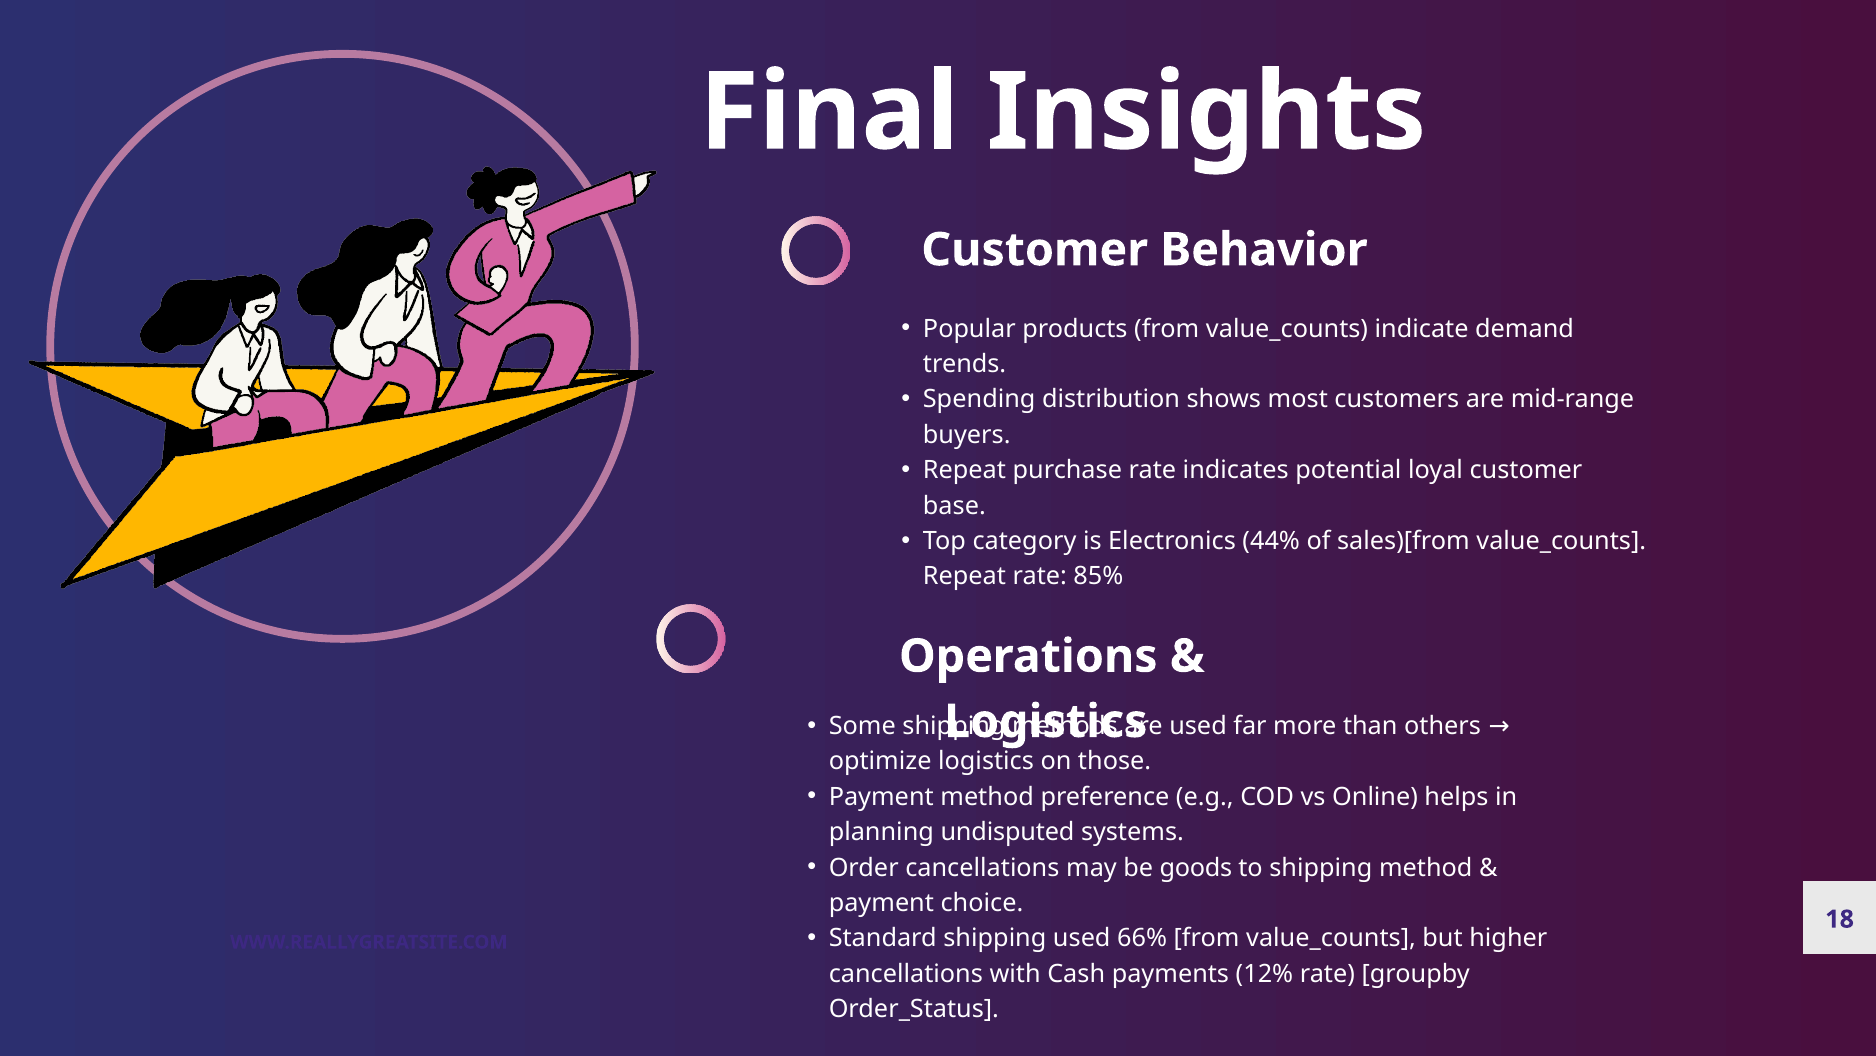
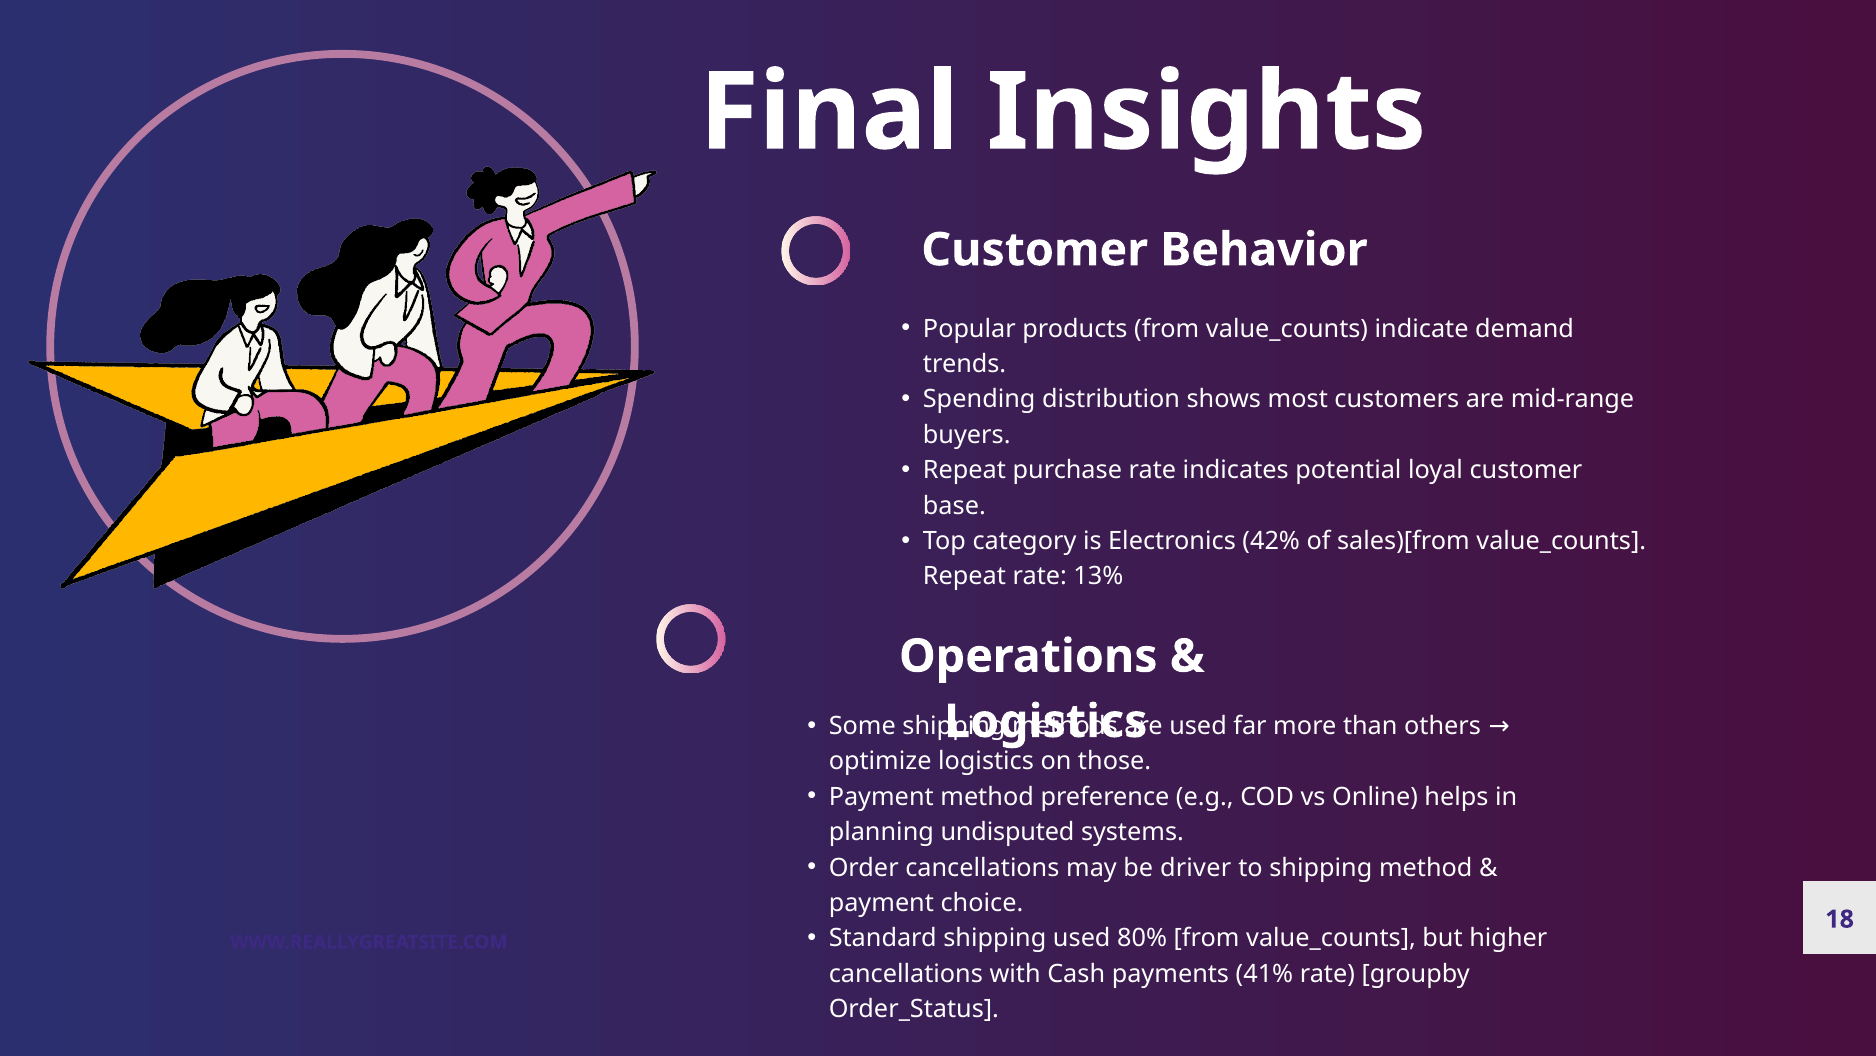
44%: 44% -> 42%
85%: 85% -> 13%
goods: goods -> driver
66%: 66% -> 80%
12%: 12% -> 41%
